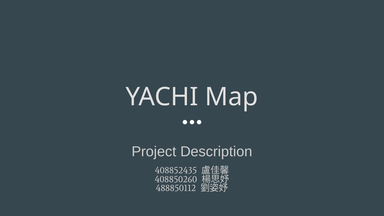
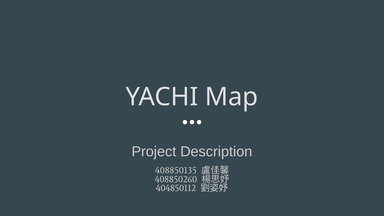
408852435: 408852435 -> 408850135
488850112: 488850112 -> 404850112
